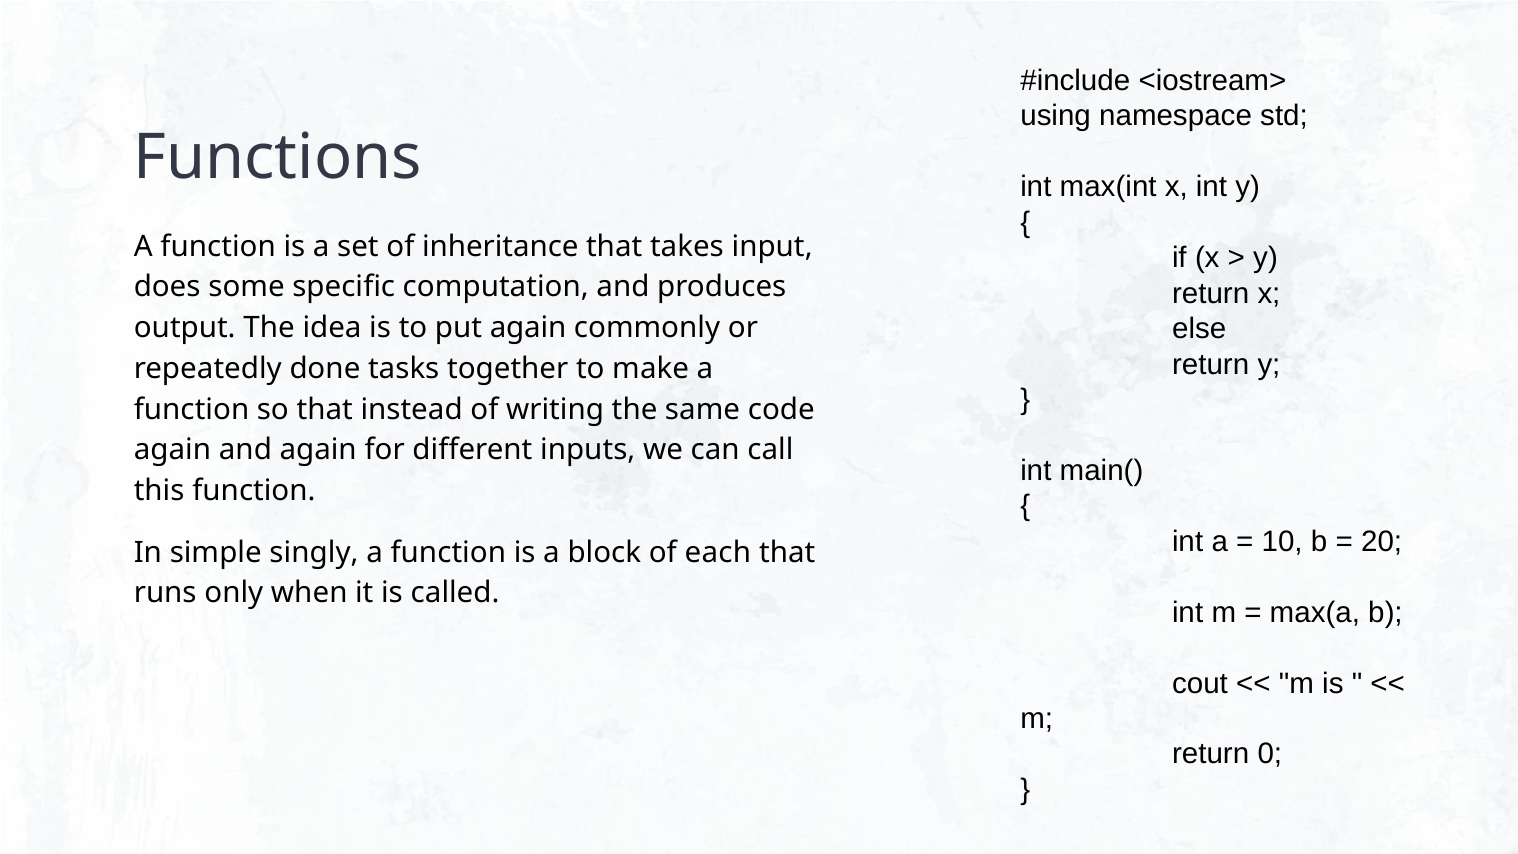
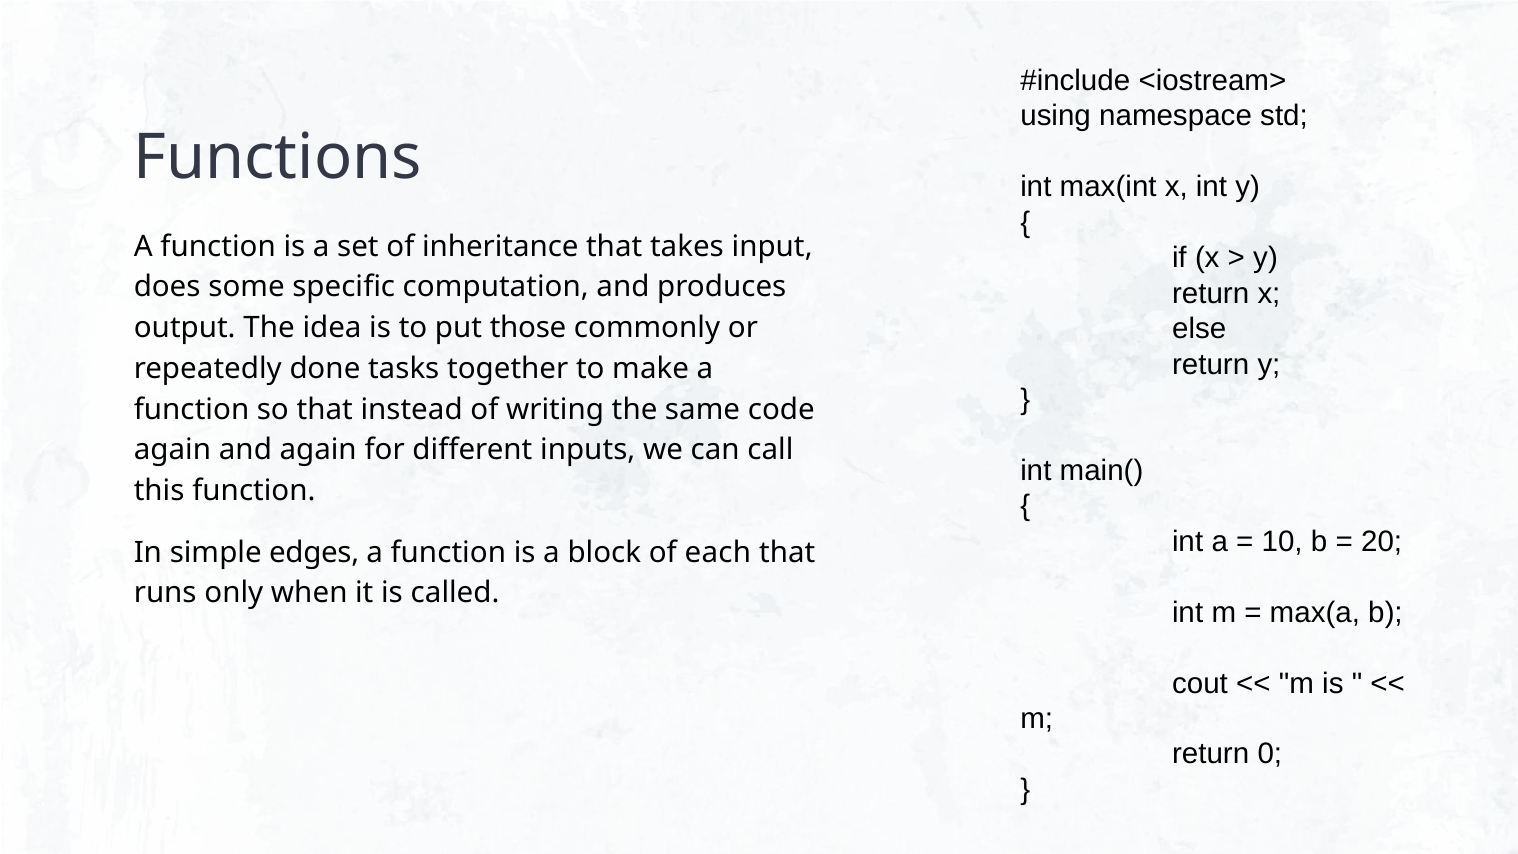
put again: again -> those
singly: singly -> edges
